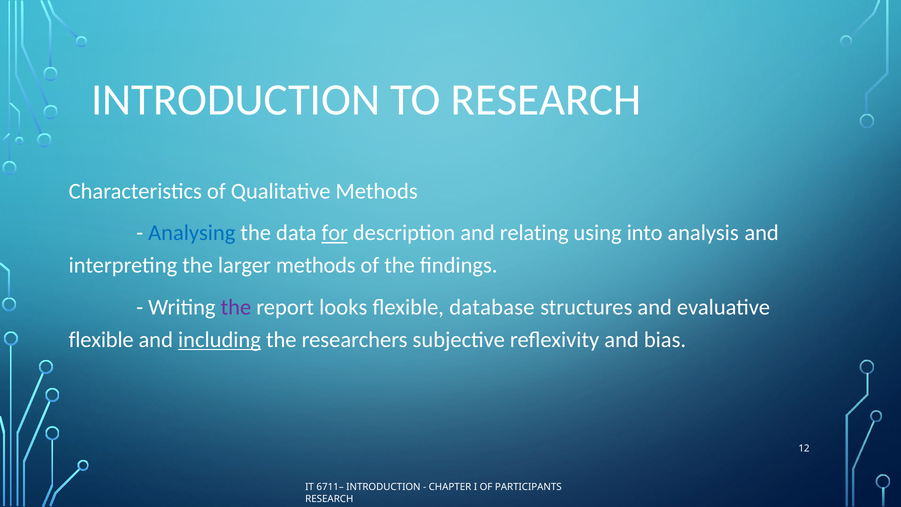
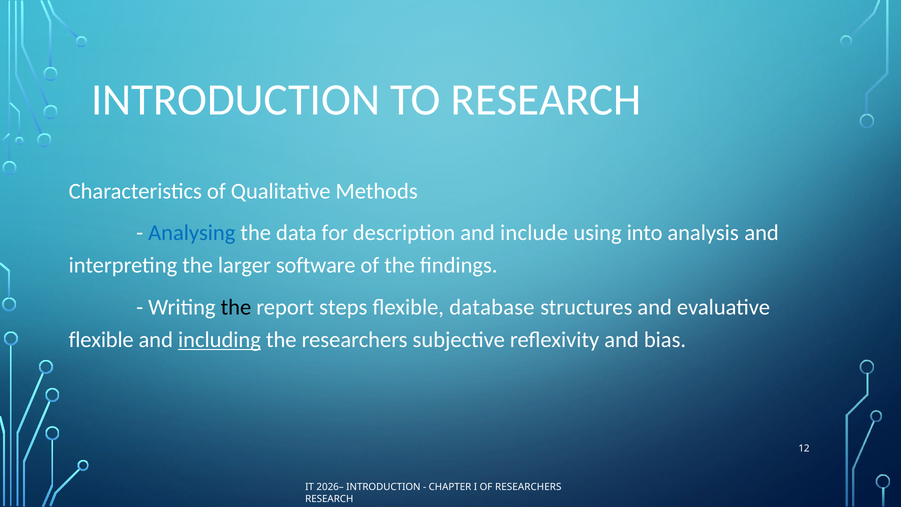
for underline: present -> none
relating: relating -> include
larger methods: methods -> software
the at (236, 307) colour: purple -> black
looks: looks -> steps
6711–: 6711– -> 2026–
OF PARTICIPANTS: PARTICIPANTS -> RESEARCHERS
